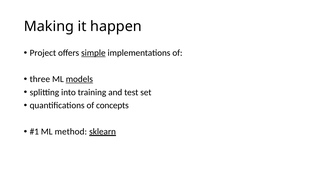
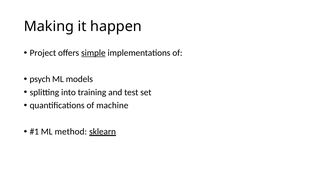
three: three -> psych
models underline: present -> none
concepts: concepts -> machine
